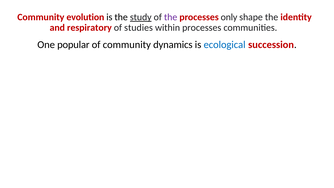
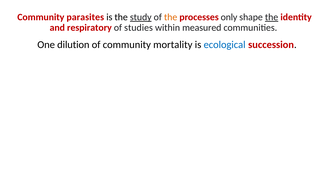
evolution: evolution -> parasites
the at (171, 17) colour: purple -> orange
the at (272, 17) underline: none -> present
within processes: processes -> measured
popular: popular -> dilution
dynamics: dynamics -> mortality
